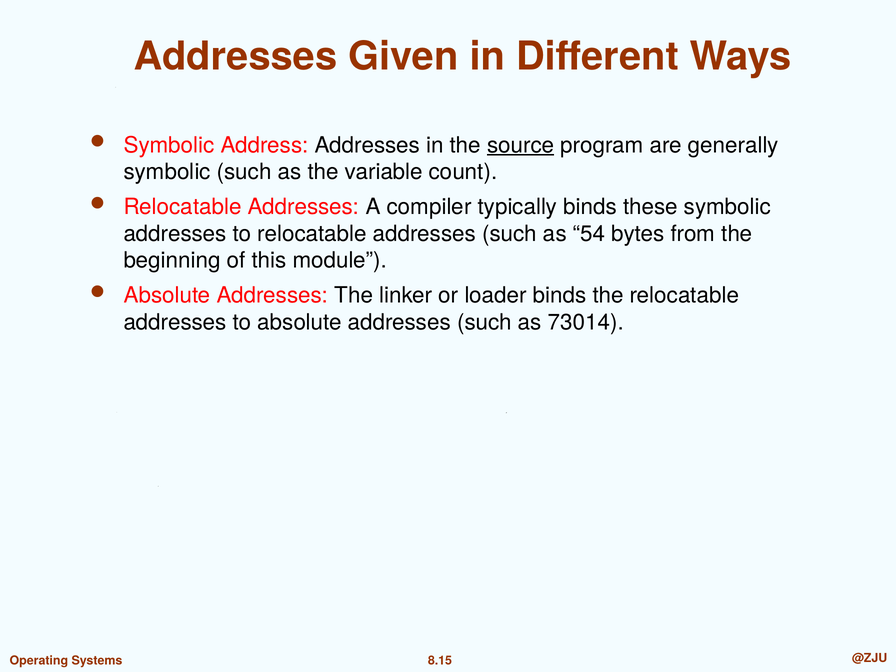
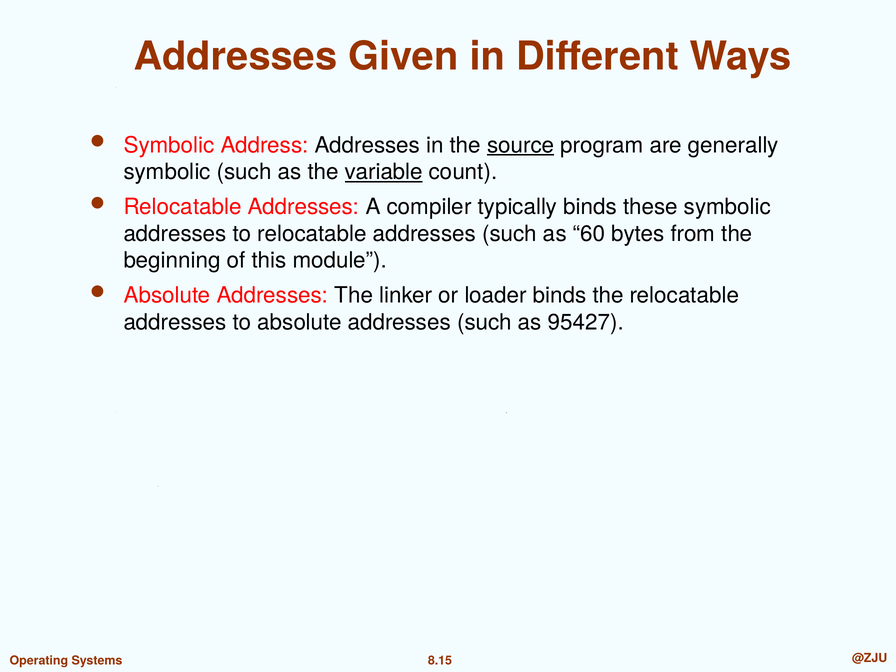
variable underline: none -> present
54: 54 -> 60
73014: 73014 -> 95427
